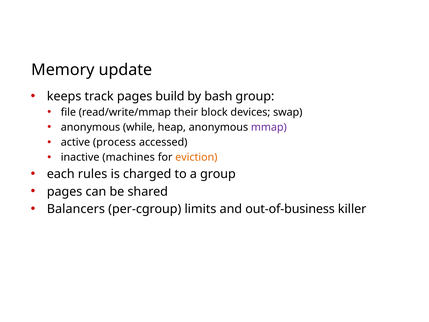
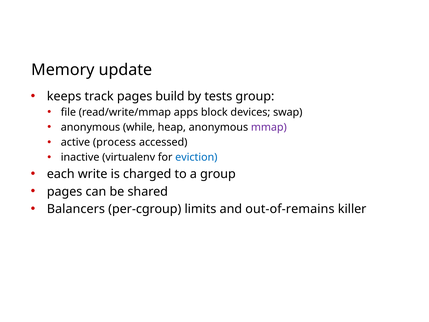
bash: bash -> tests
their: their -> apps
machines: machines -> virtualenv
eviction colour: orange -> blue
rules: rules -> write
out-of-business: out-of-business -> out-of-remains
